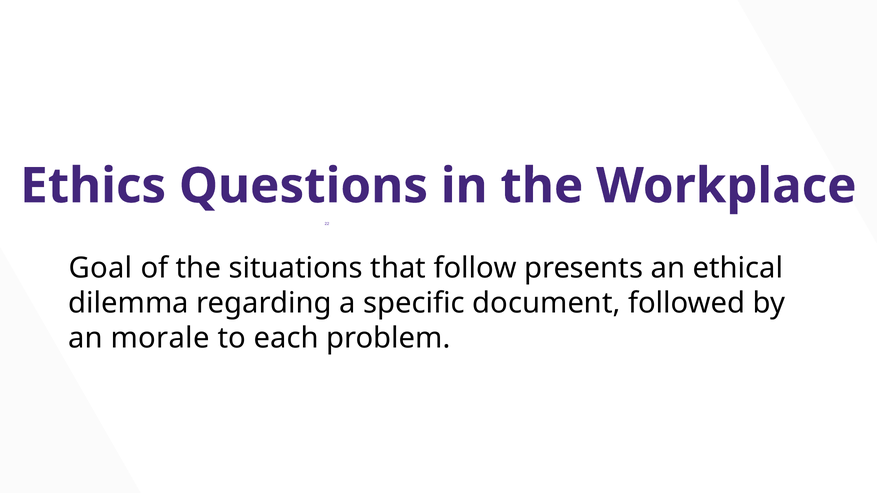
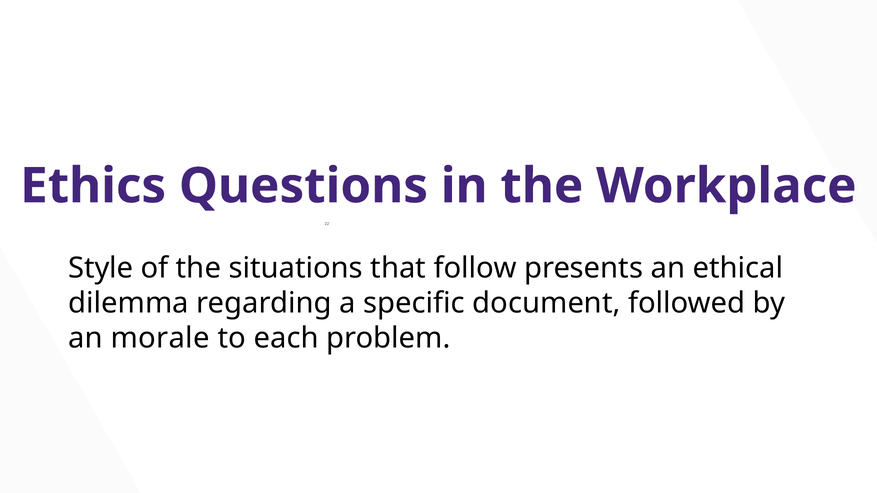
Goal: Goal -> Style
